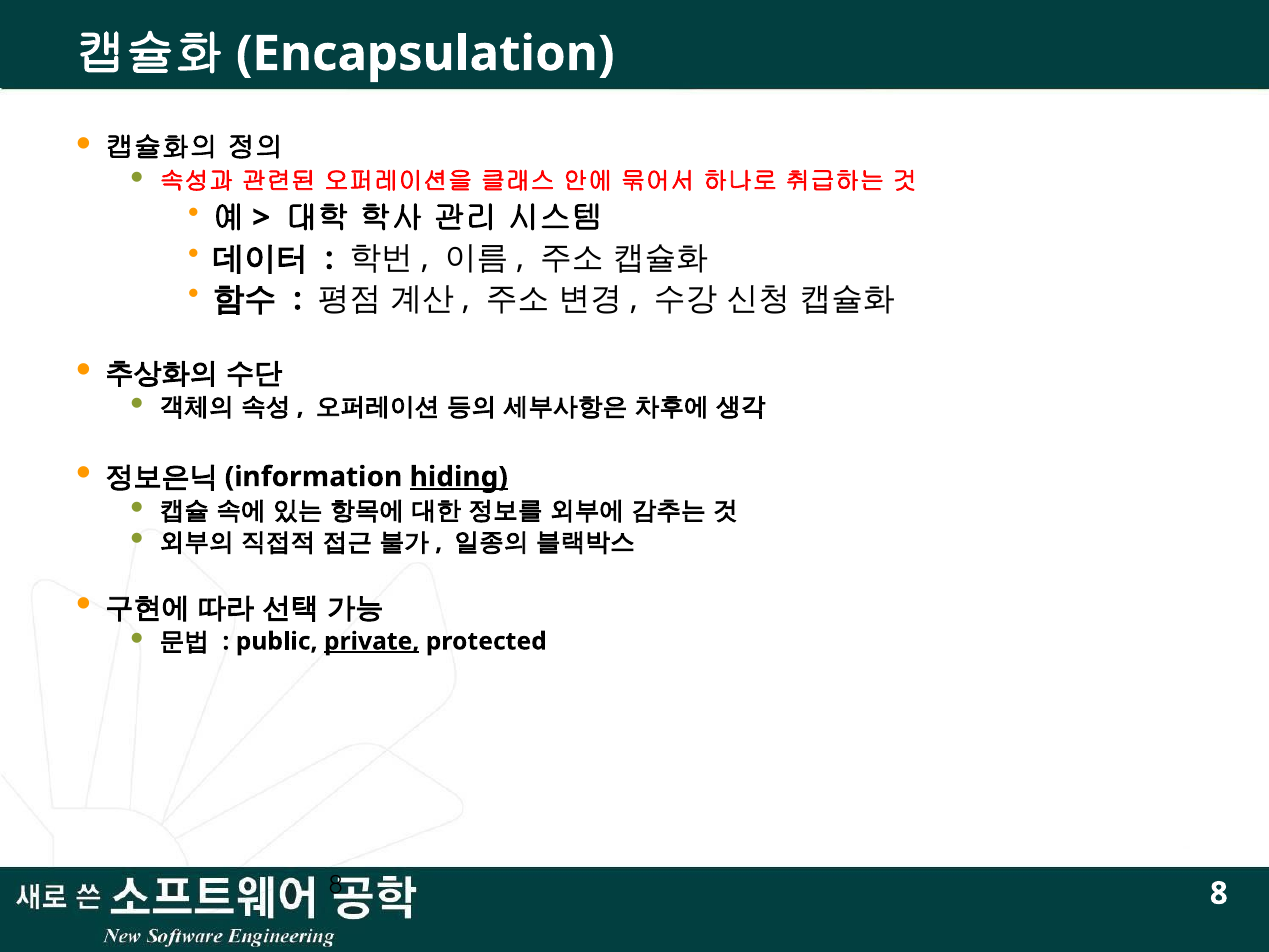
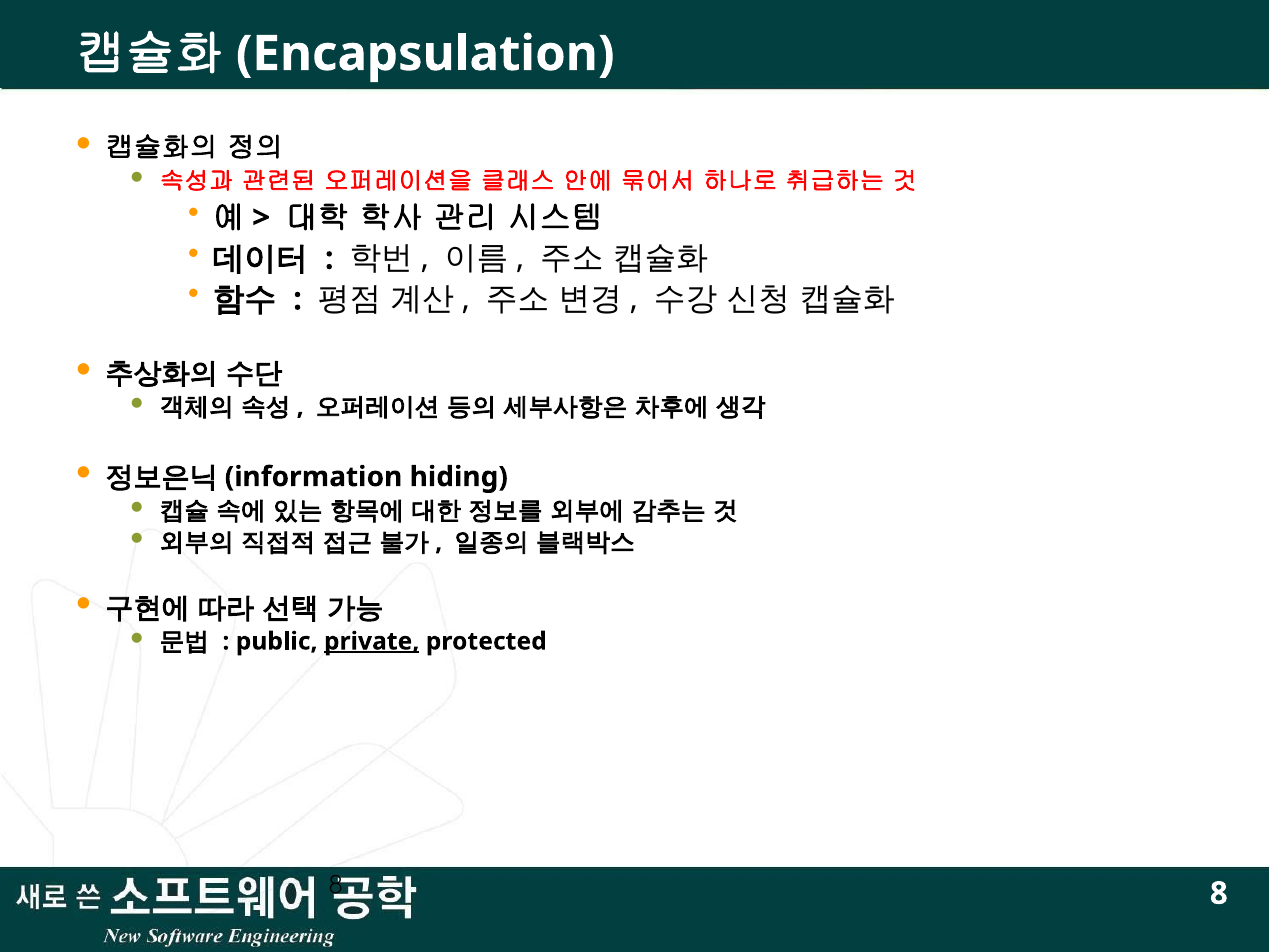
hiding underline: present -> none
